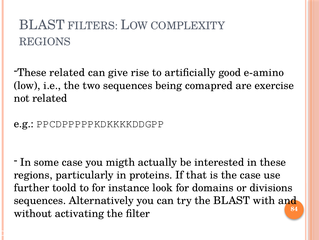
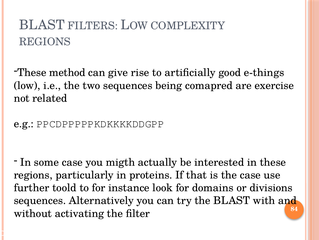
These related: related -> method
e-amino: e-amino -> e-things
